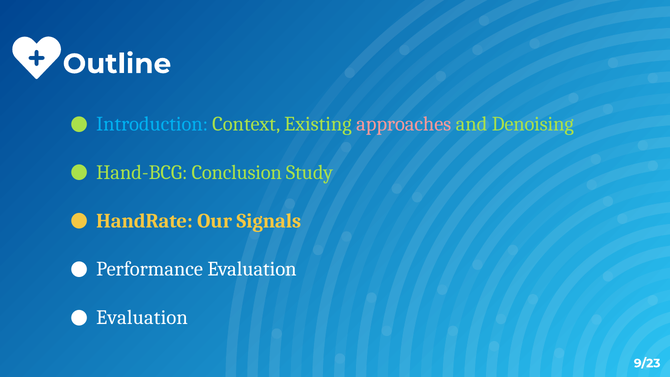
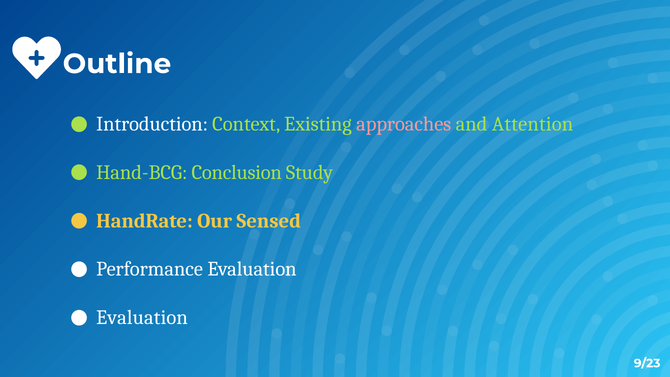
Introduction colour: light blue -> white
Denoising: Denoising -> Attention
Signals: Signals -> Sensed
